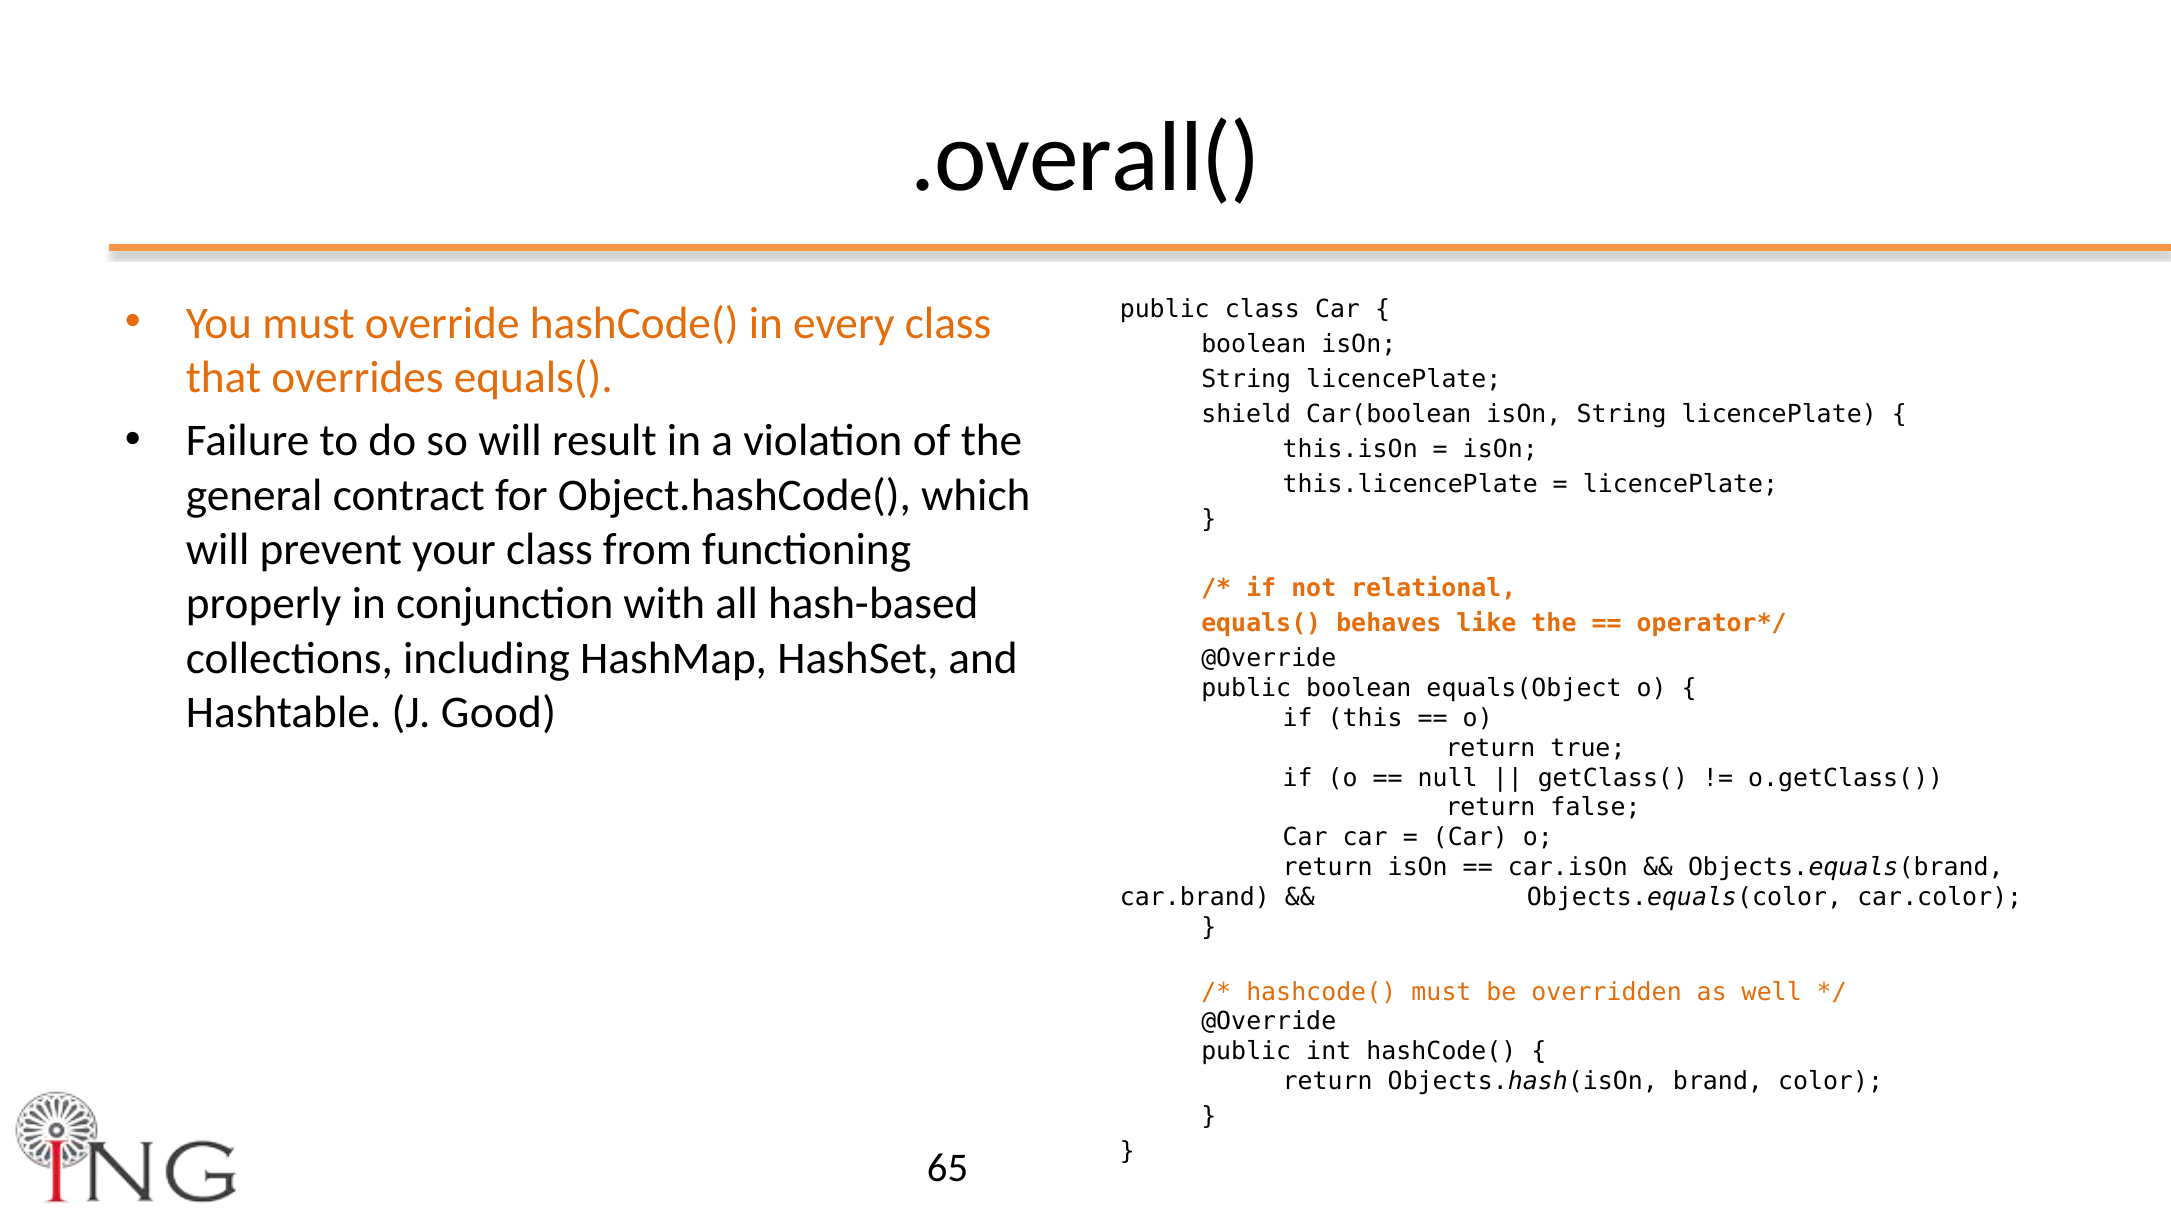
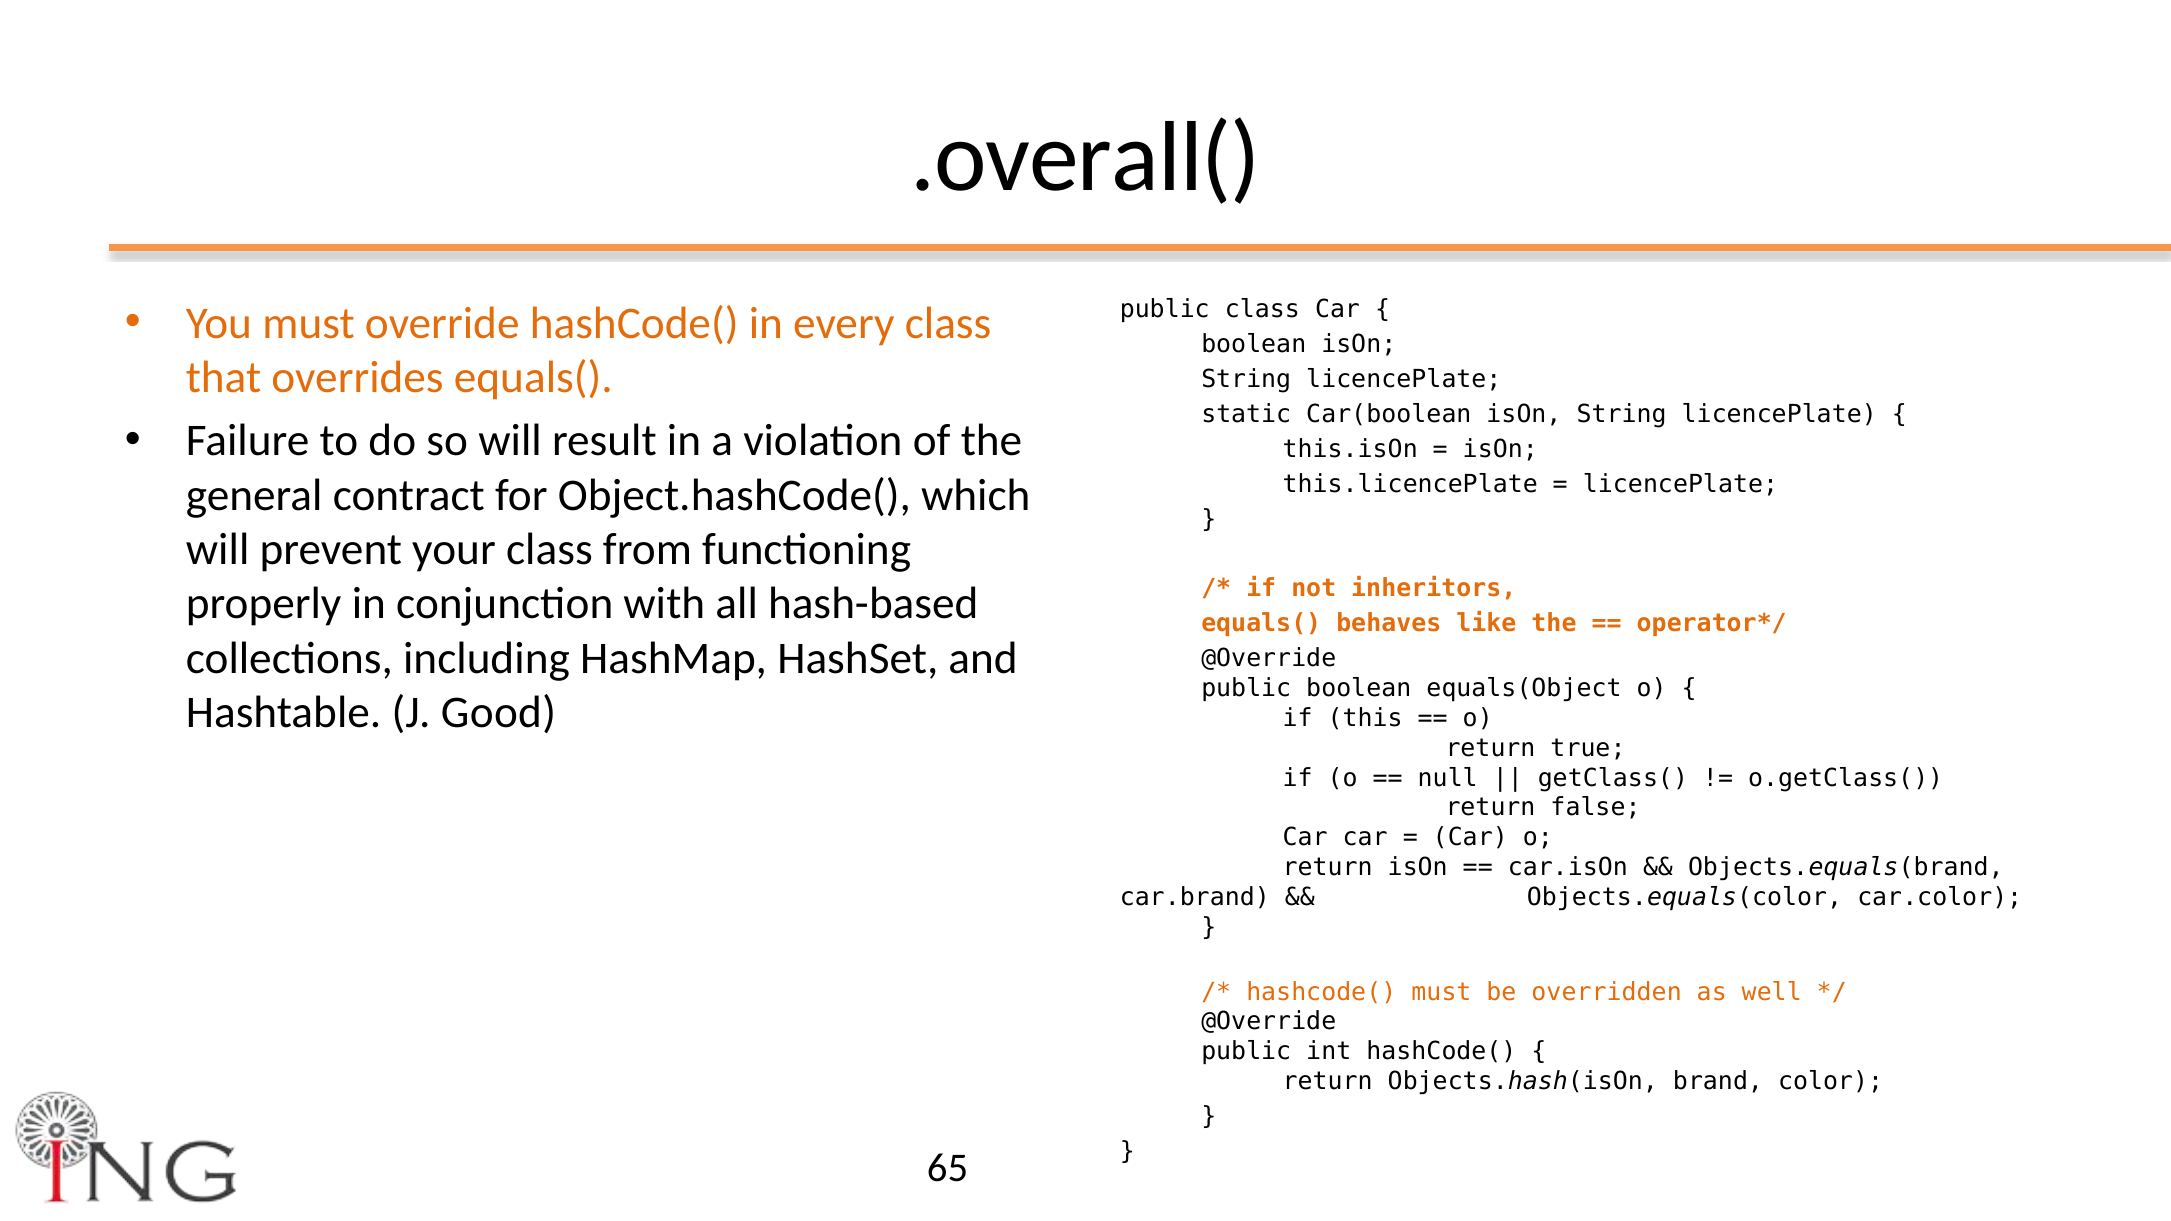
shield: shield -> static
relational: relational -> inheritors
